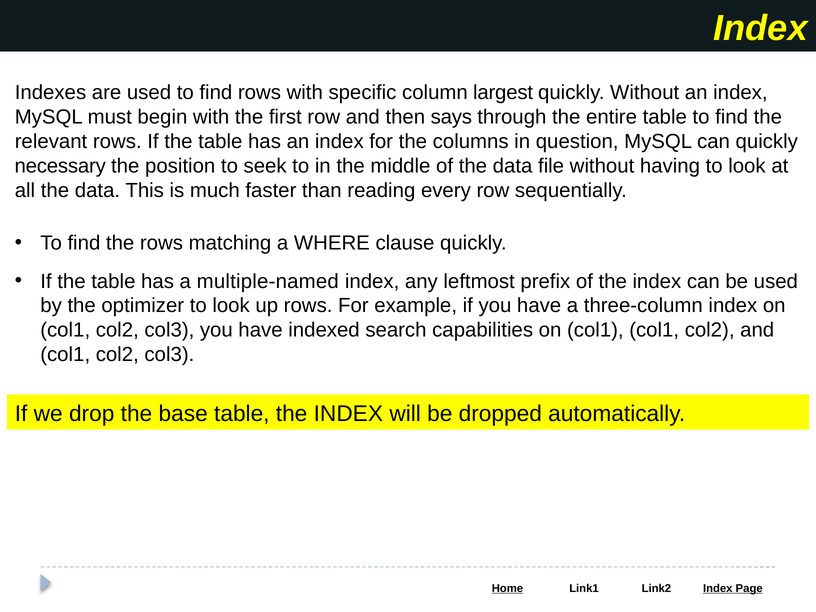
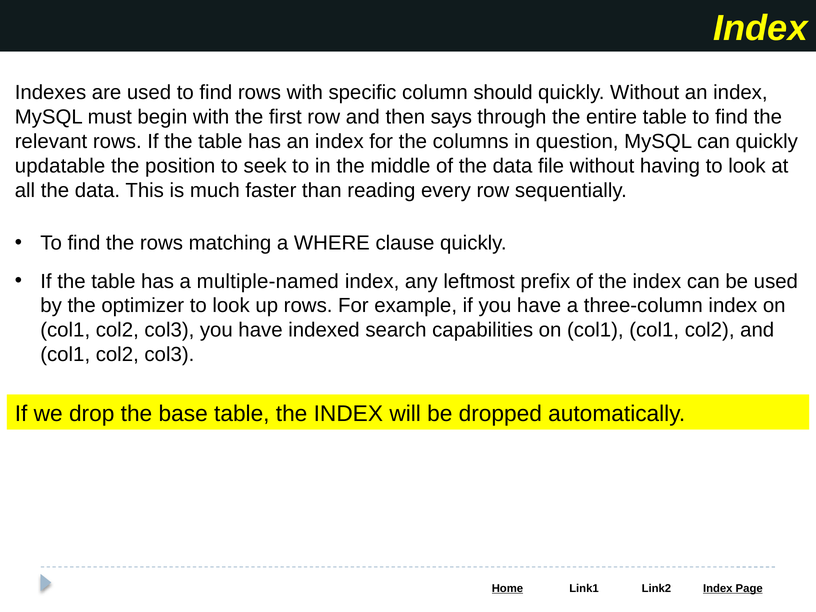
largest: largest -> should
necessary: necessary -> updatable
